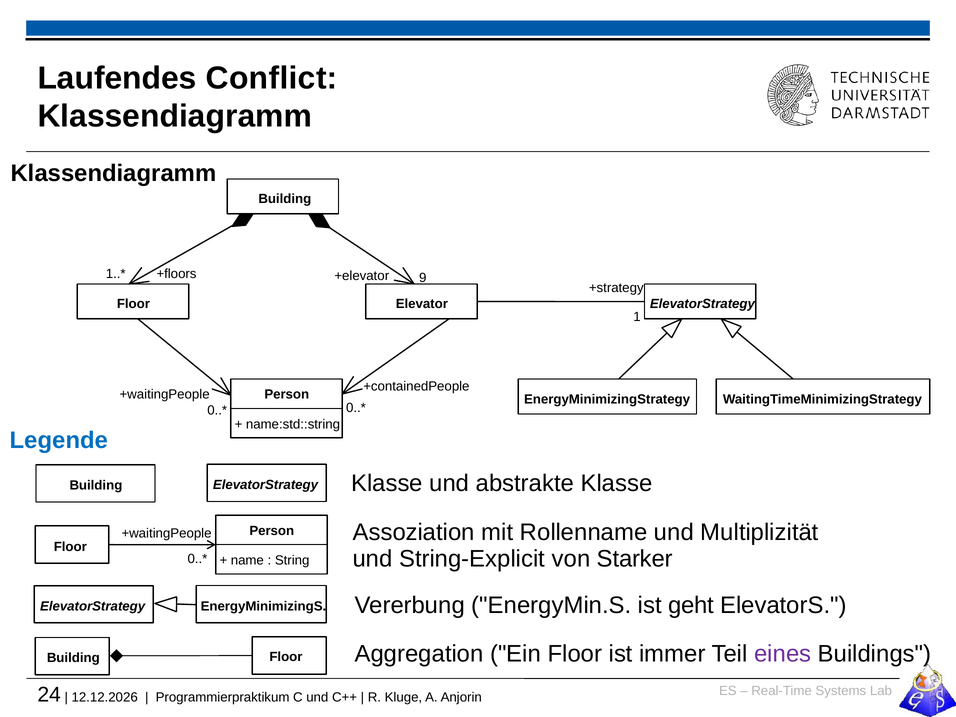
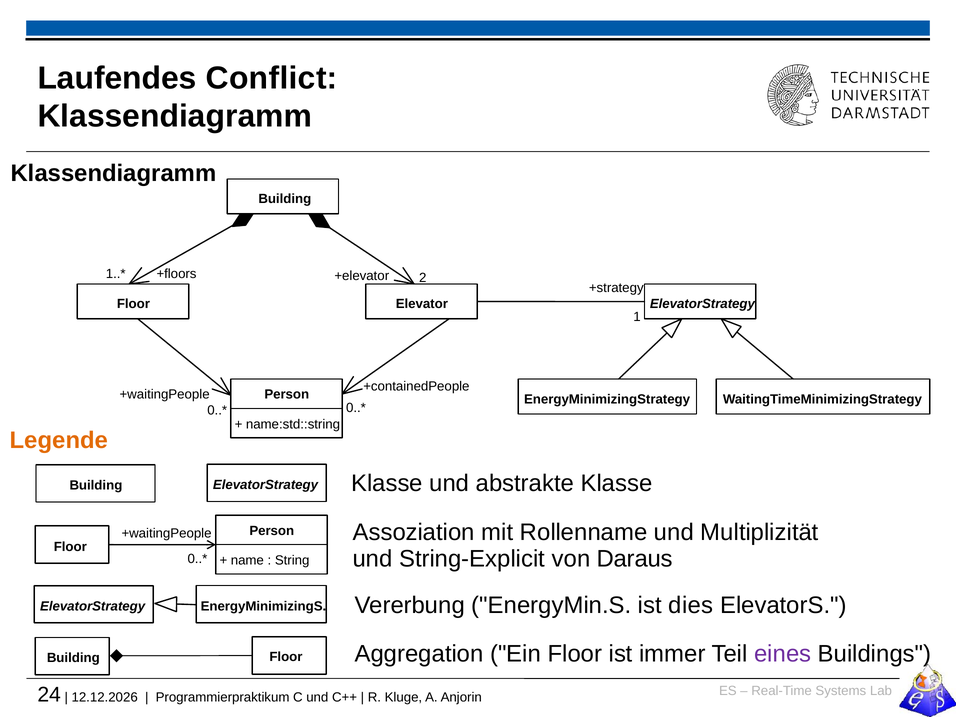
9: 9 -> 2
Legende colour: blue -> orange
Starker: Starker -> Daraus
geht: geht -> dies
